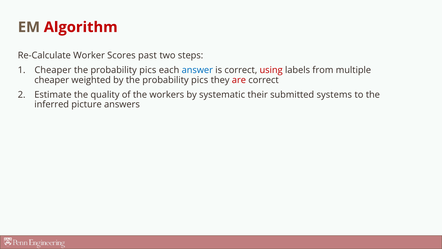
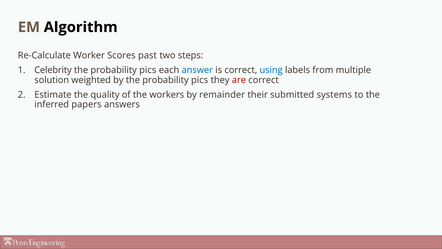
Algorithm colour: red -> black
Cheaper at (53, 70): Cheaper -> Celebrity
using colour: red -> blue
cheaper at (52, 80): cheaper -> solution
systematic: systematic -> remainder
picture: picture -> papers
